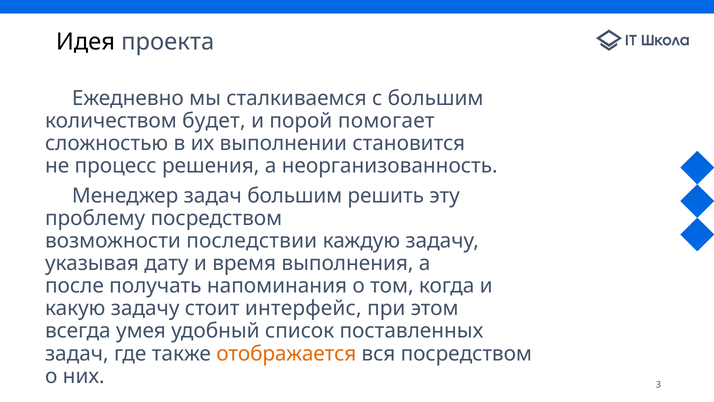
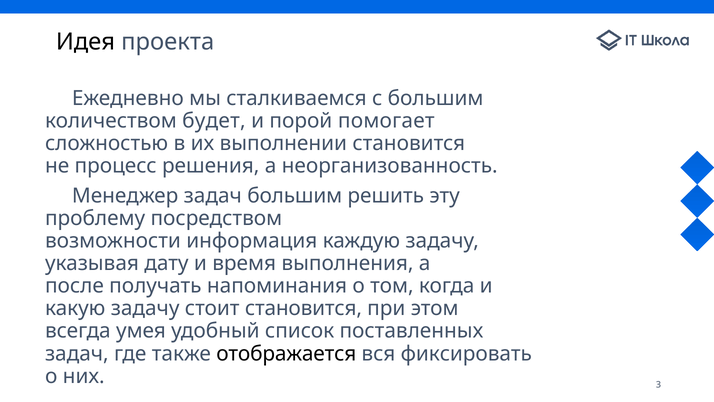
последствии: последствии -> информация
стоит интерфейс: интерфейс -> становится
отображается colour: orange -> black
вся посредством: посредством -> фиксировать
